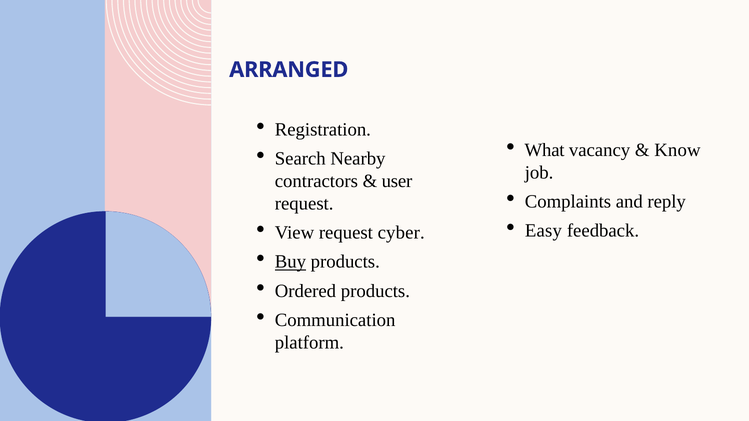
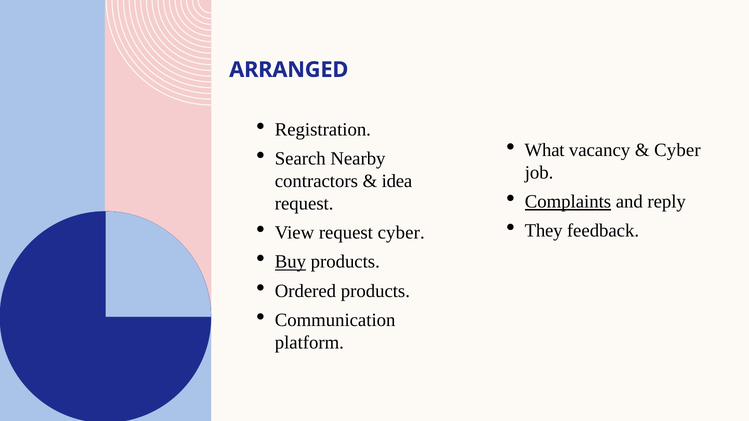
Know at (677, 150): Know -> Cyber
user: user -> idea
Complaints underline: none -> present
Easy: Easy -> They
